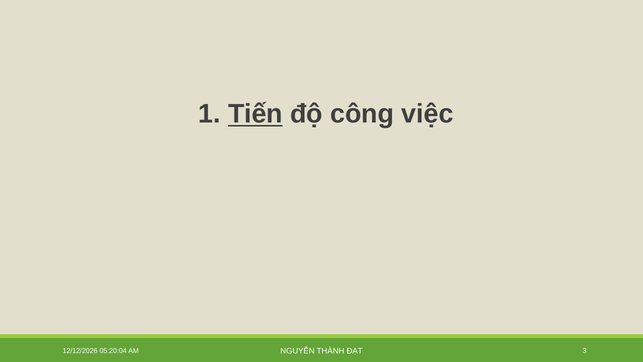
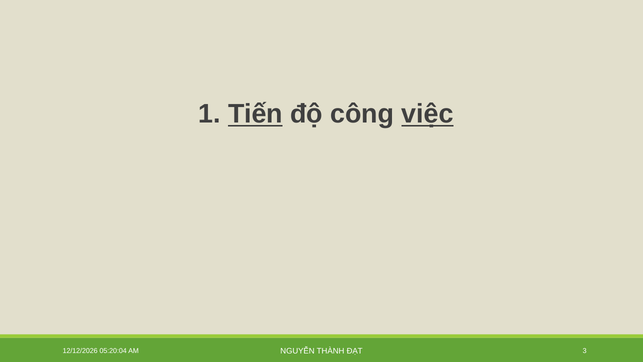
việc underline: none -> present
